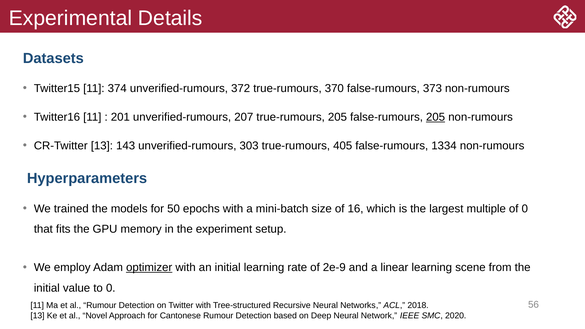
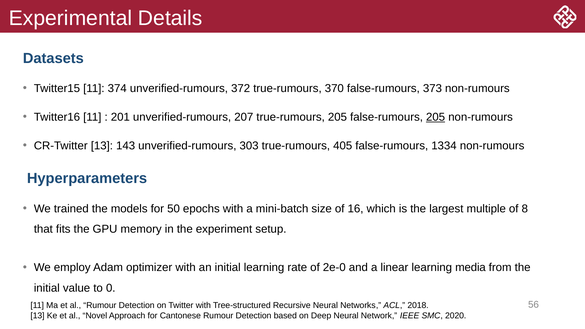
of 0: 0 -> 8
optimizer underline: present -> none
2e-9: 2e-9 -> 2e-0
scene: scene -> media
